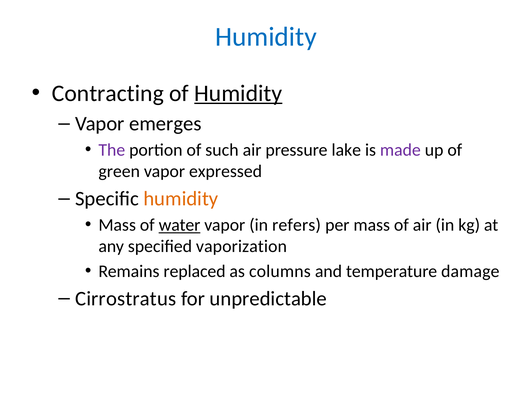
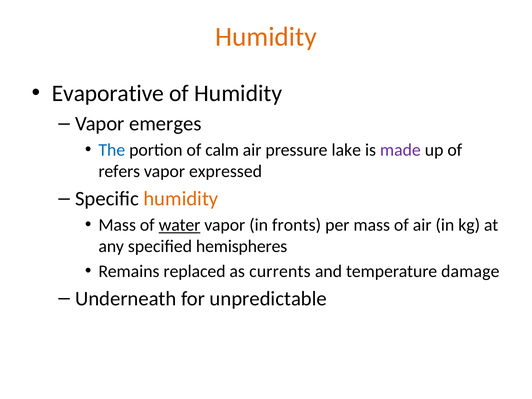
Humidity at (266, 37) colour: blue -> orange
Contracting: Contracting -> Evaporative
Humidity at (238, 93) underline: present -> none
The colour: purple -> blue
such: such -> calm
green: green -> refers
refers: refers -> fronts
vaporization: vaporization -> hemispheres
columns: columns -> currents
Cirrostratus: Cirrostratus -> Underneath
